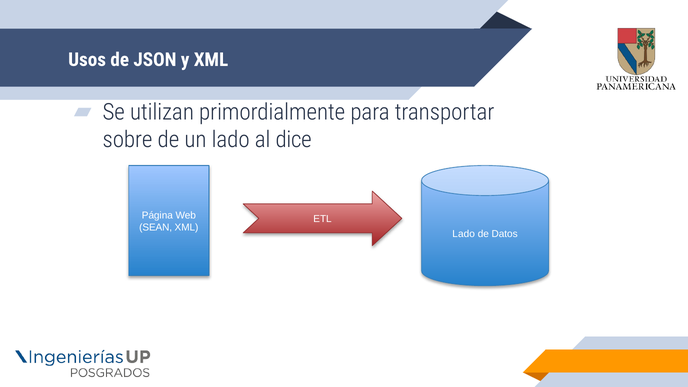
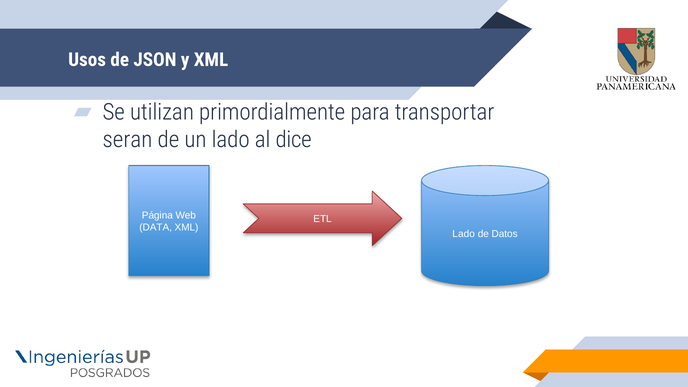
sobre: sobre -> seran
SEAN: SEAN -> DATA
